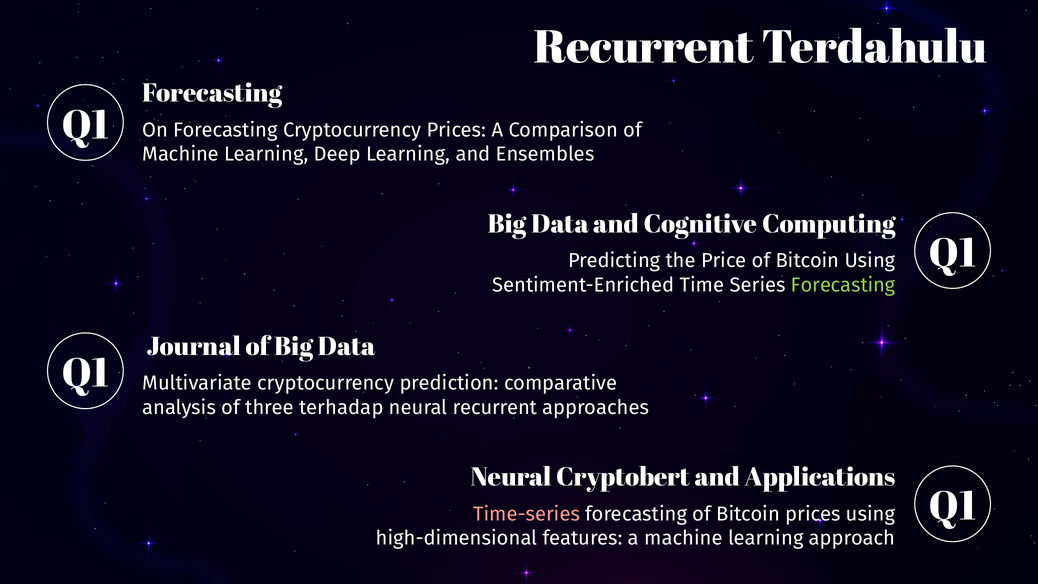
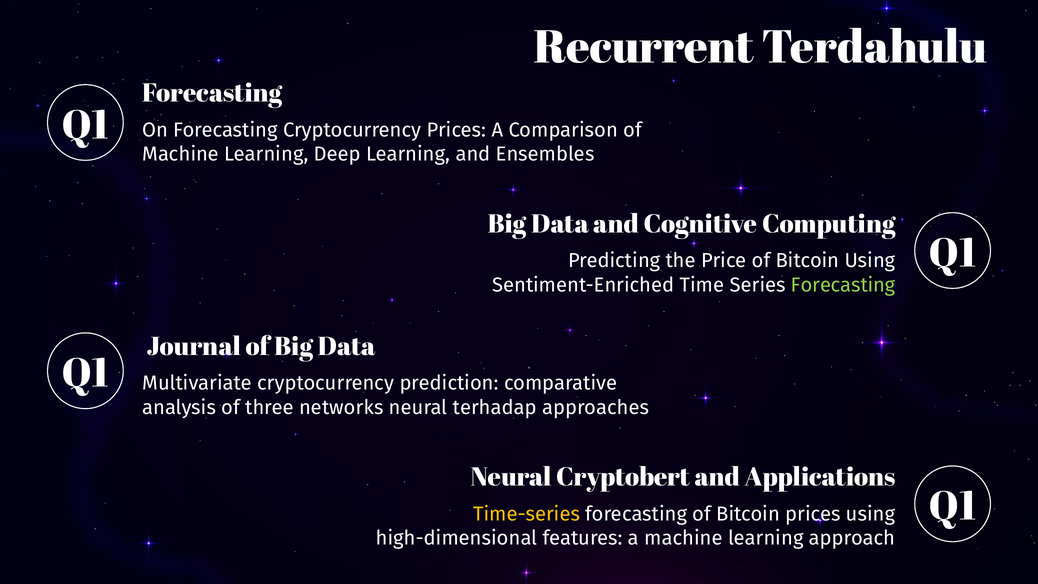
terhadap: terhadap -> networks
neural recurrent: recurrent -> terhadap
Time-series colour: pink -> yellow
